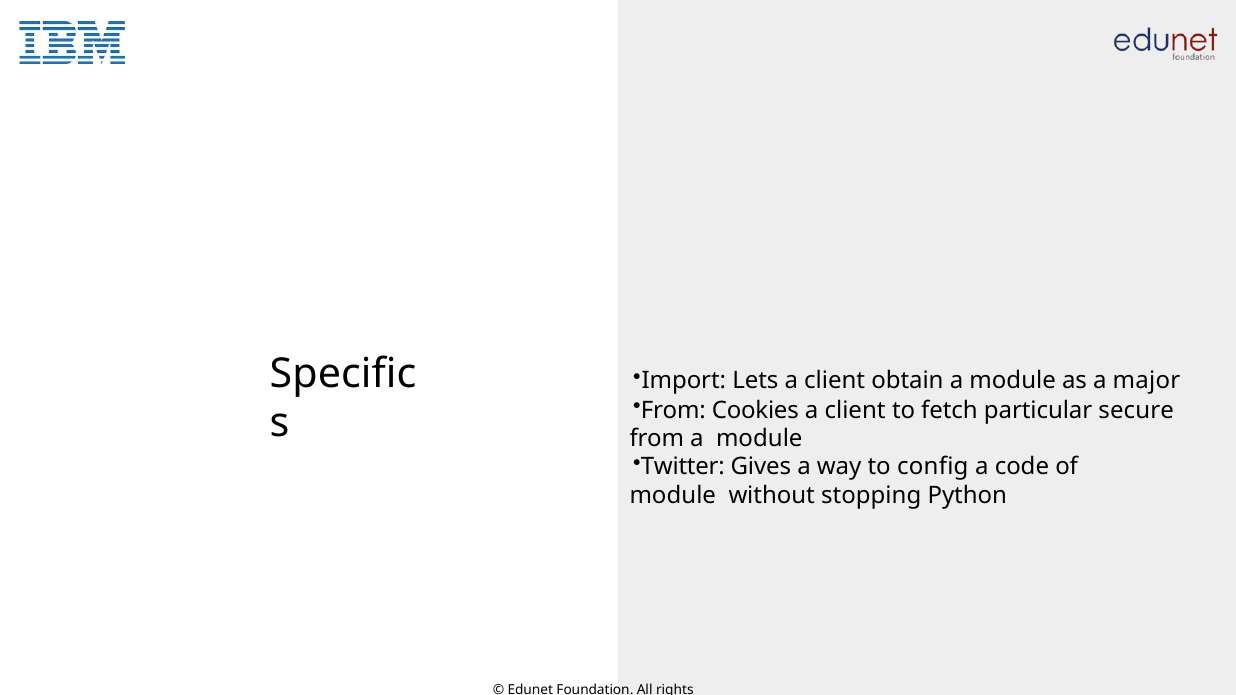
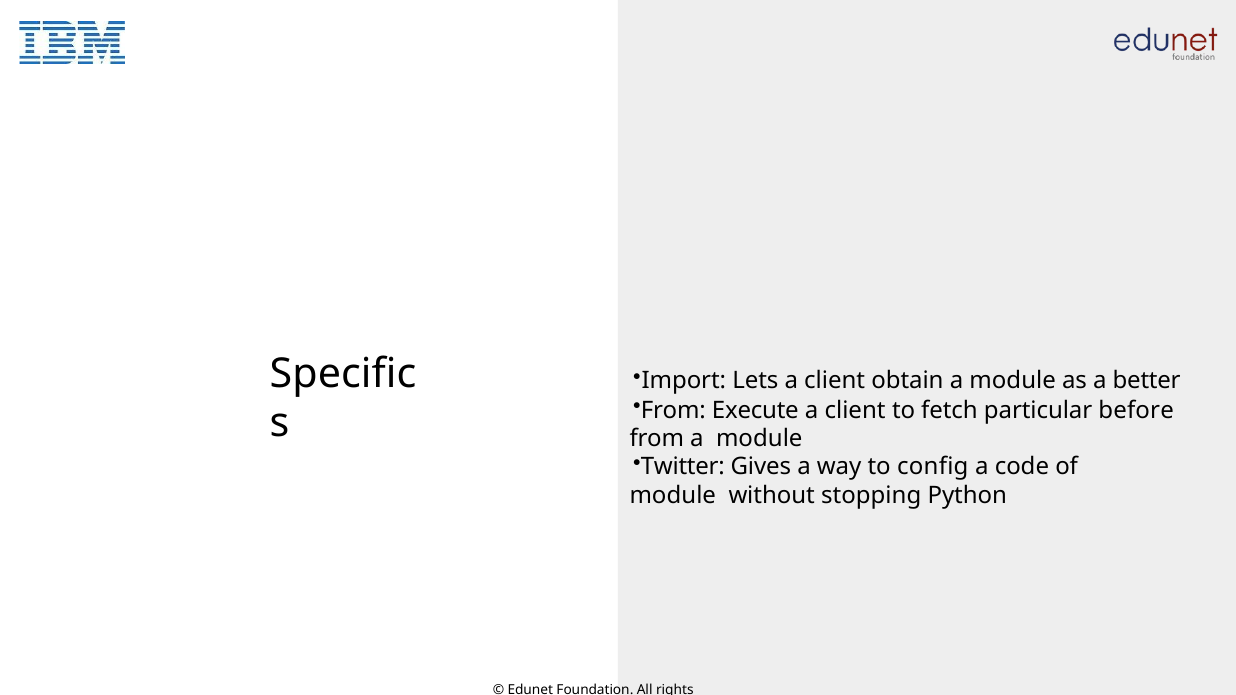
major: major -> better
Cookies: Cookies -> Execute
secure: secure -> before
